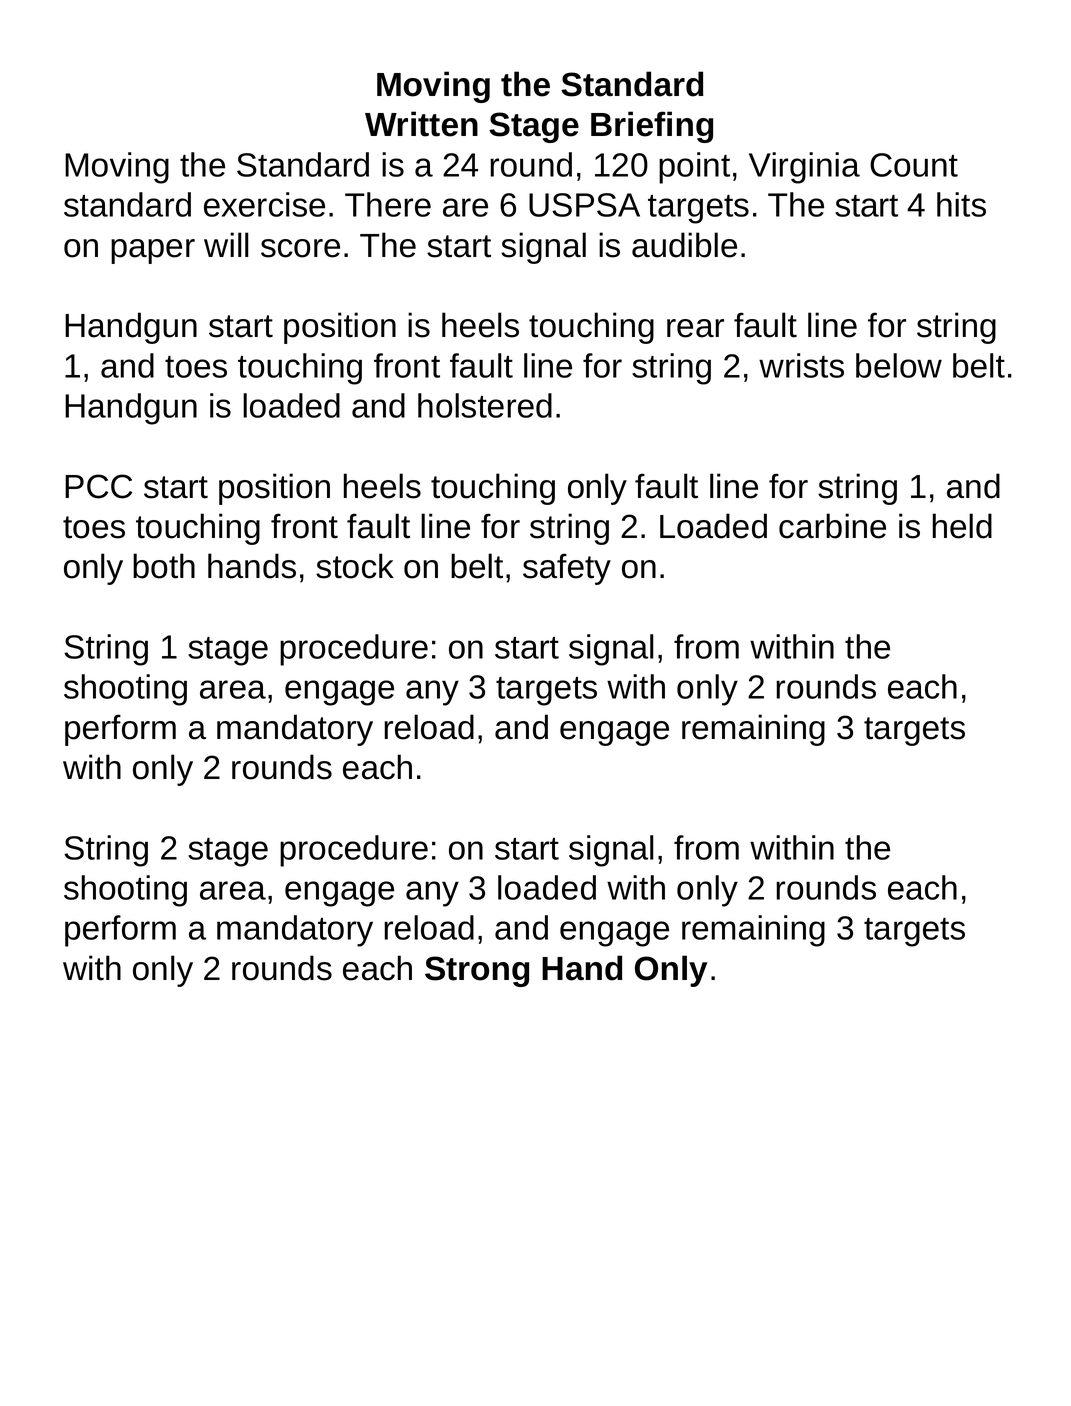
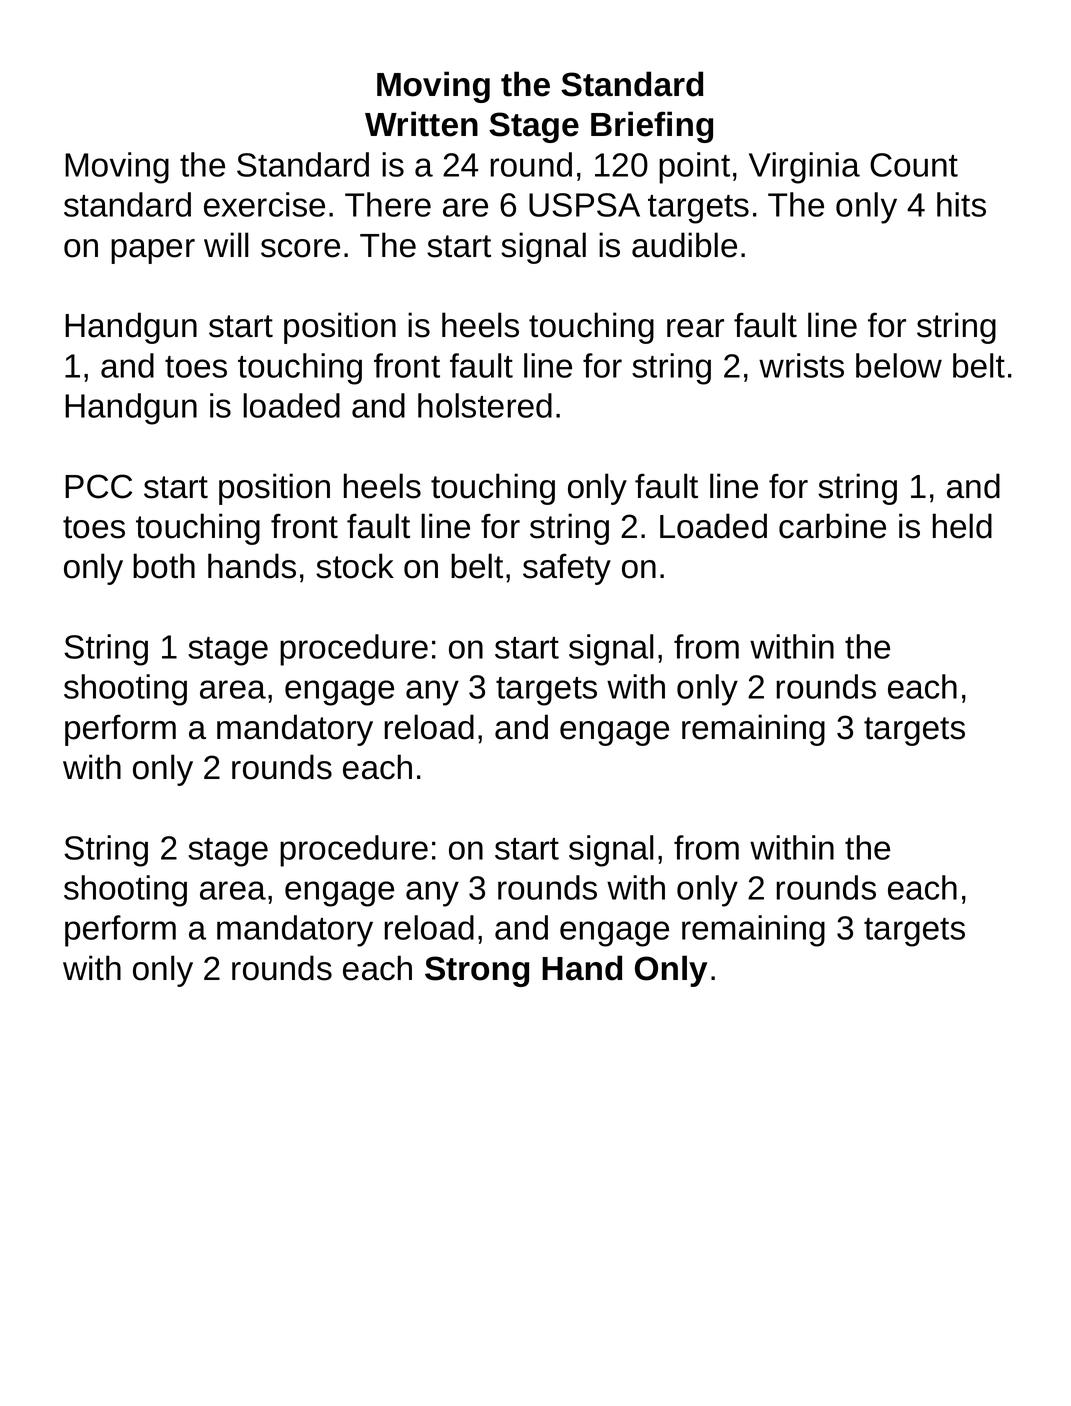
targets The start: start -> only
3 loaded: loaded -> rounds
